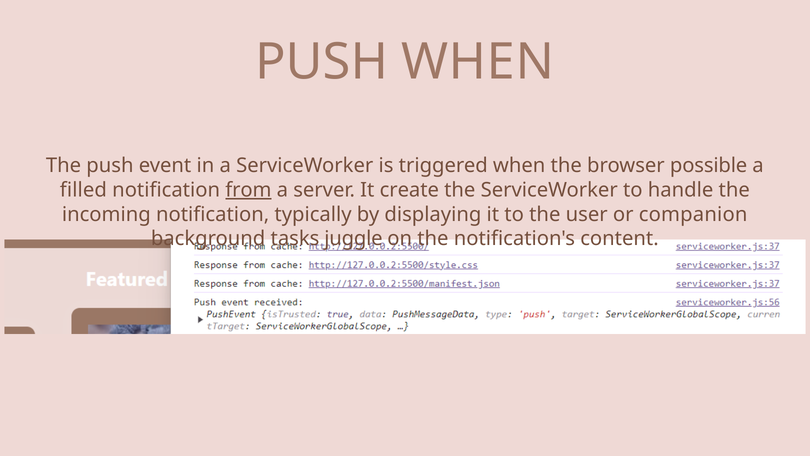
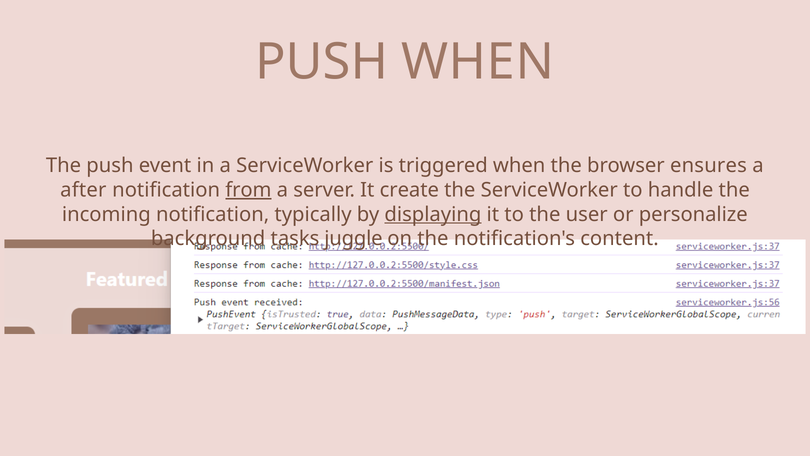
possible: possible -> ensures
filled: filled -> after
displaying underline: none -> present
companion: companion -> personalize
